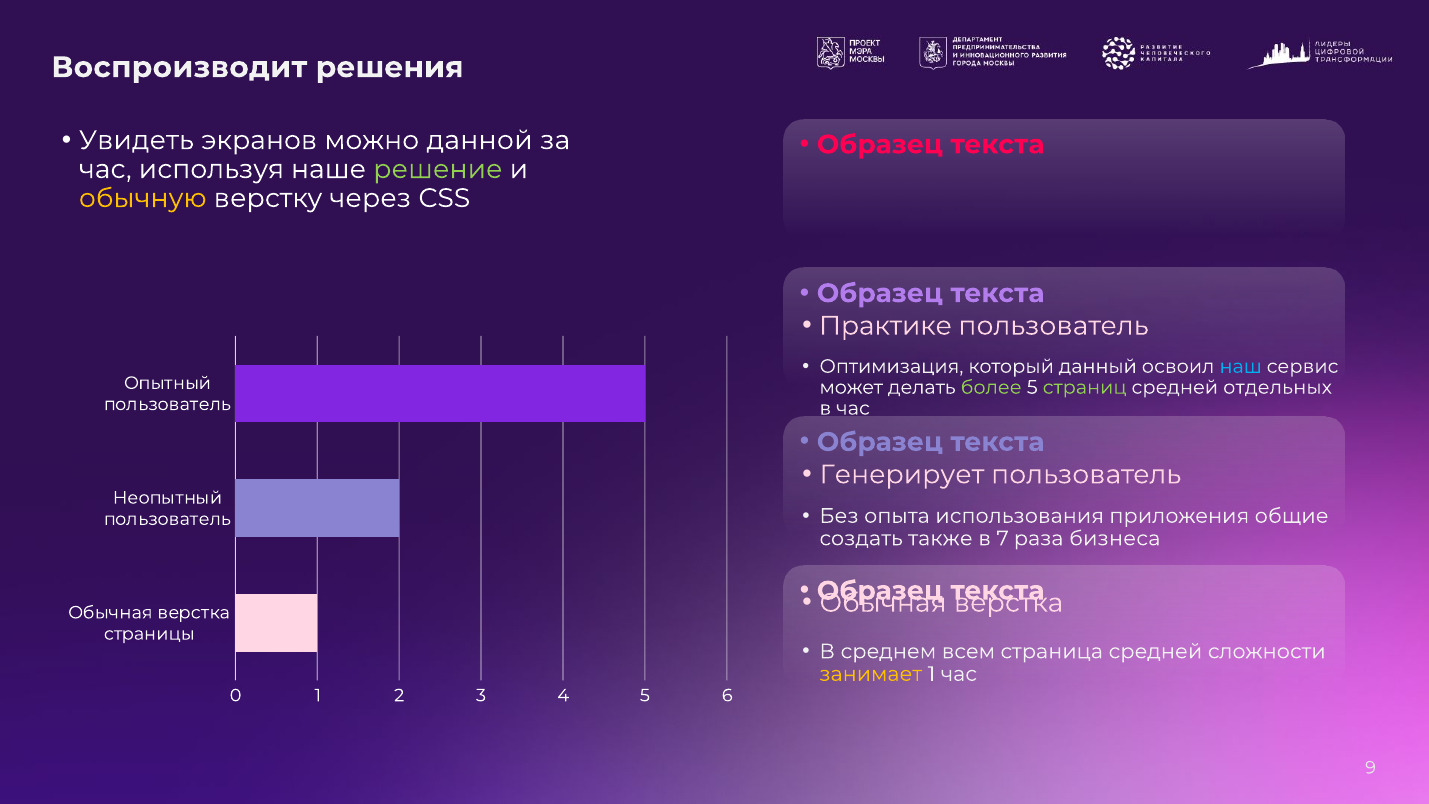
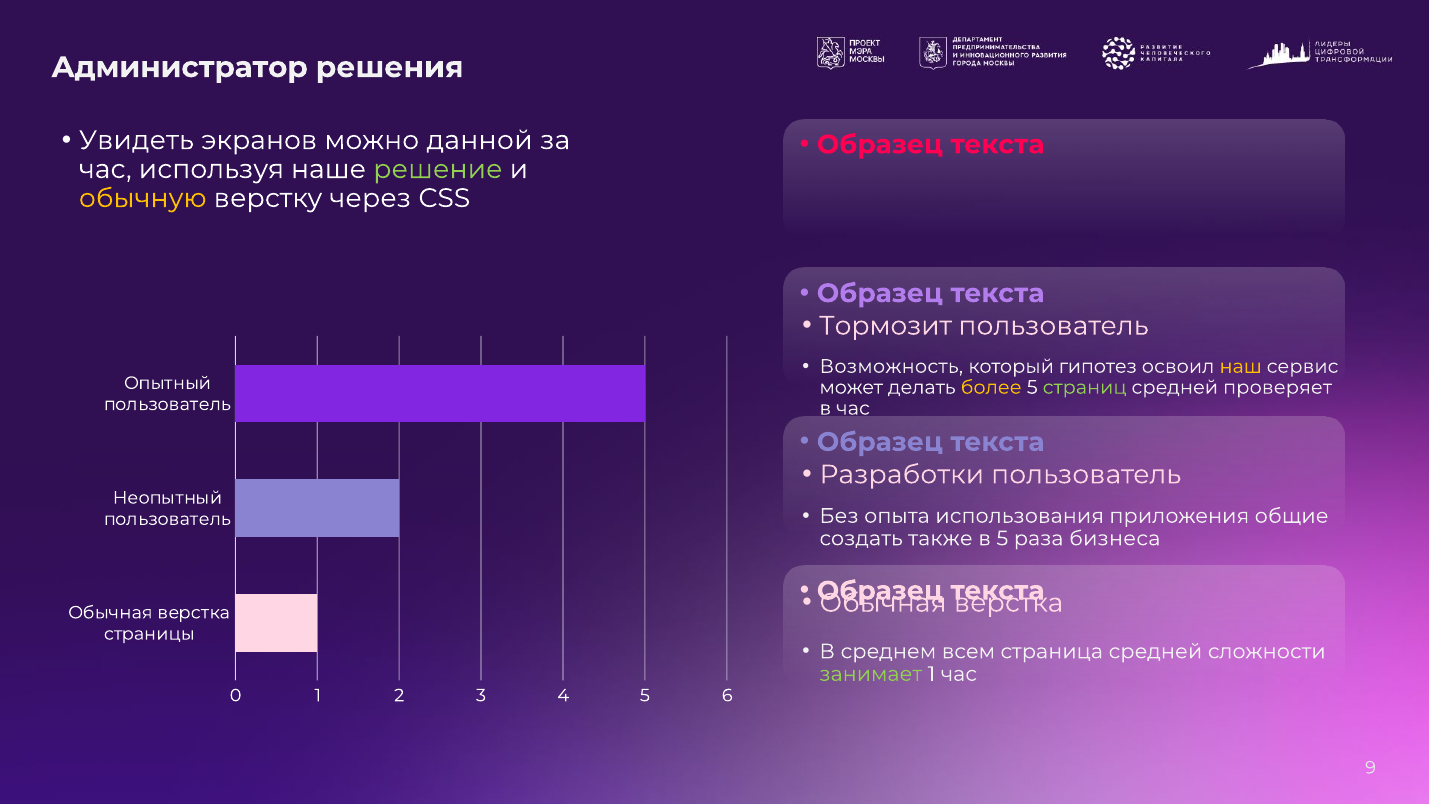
Воспроизводит: Воспроизводит -> Администратор
Практике: Практике -> Тормозит
Оптимизация: Оптимизация -> Возможность
данный: данный -> гипотез
наш colour: light blue -> yellow
более colour: light green -> yellow
отдельных: отдельных -> проверяет
Генерирует: Генерирует -> Разработки
в 7: 7 -> 5
занимает colour: yellow -> light green
